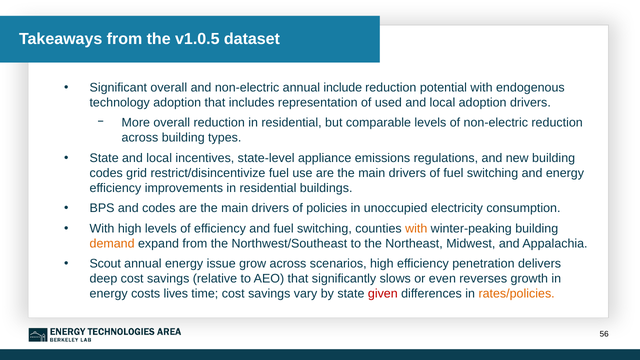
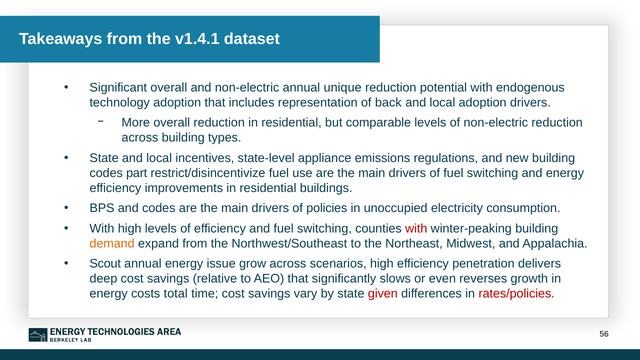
v1.0.5: v1.0.5 -> v1.4.1
include: include -> unique
used: used -> back
grid: grid -> part
with at (416, 229) colour: orange -> red
lives: lives -> total
rates/policies colour: orange -> red
